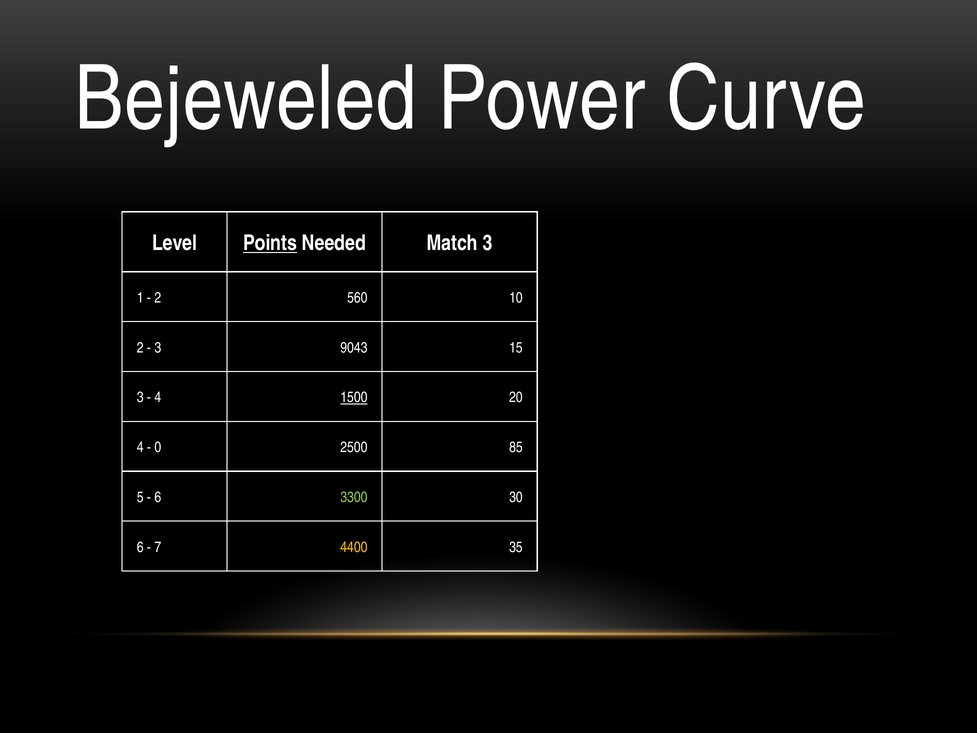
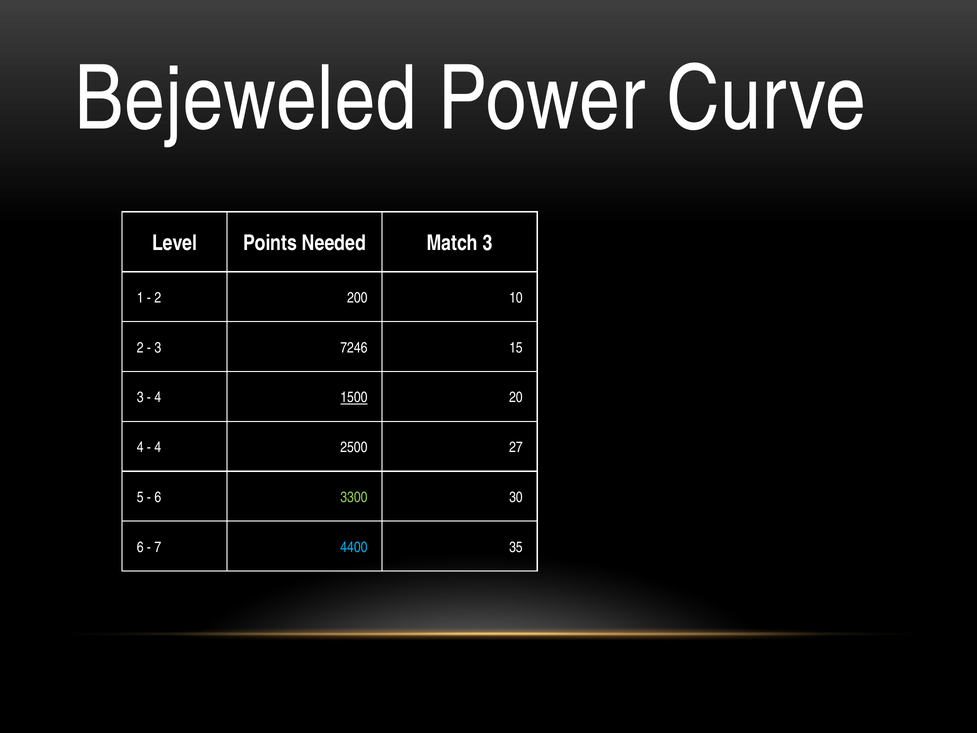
Points underline: present -> none
560: 560 -> 200
9043: 9043 -> 7246
0 at (158, 447): 0 -> 4
85: 85 -> 27
4400 colour: yellow -> light blue
